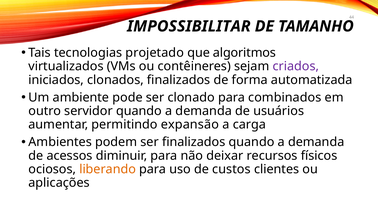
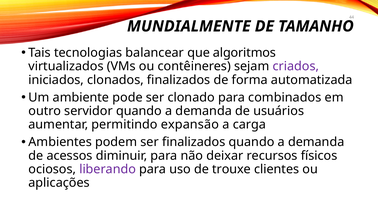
IMPOSSIBILITAR: IMPOSSIBILITAR -> MUNDIALMENTE
projetado: projetado -> balancear
liberando colour: orange -> purple
custos: custos -> trouxe
